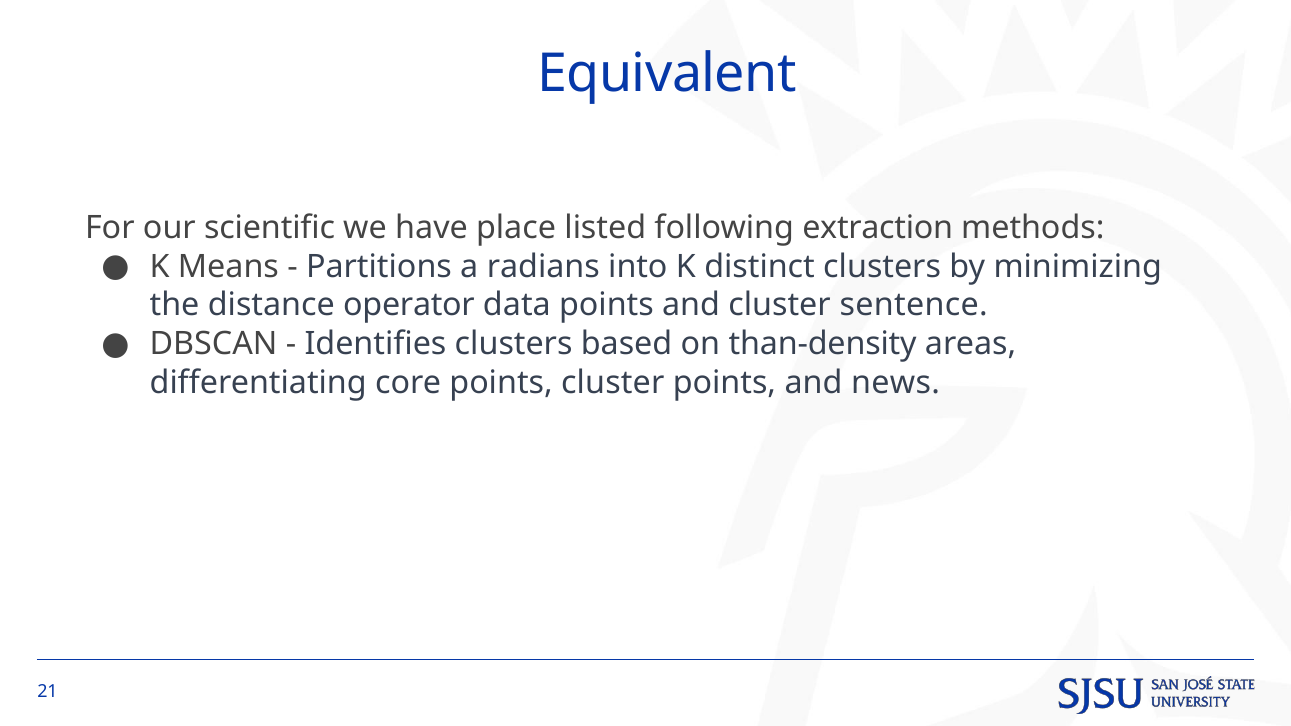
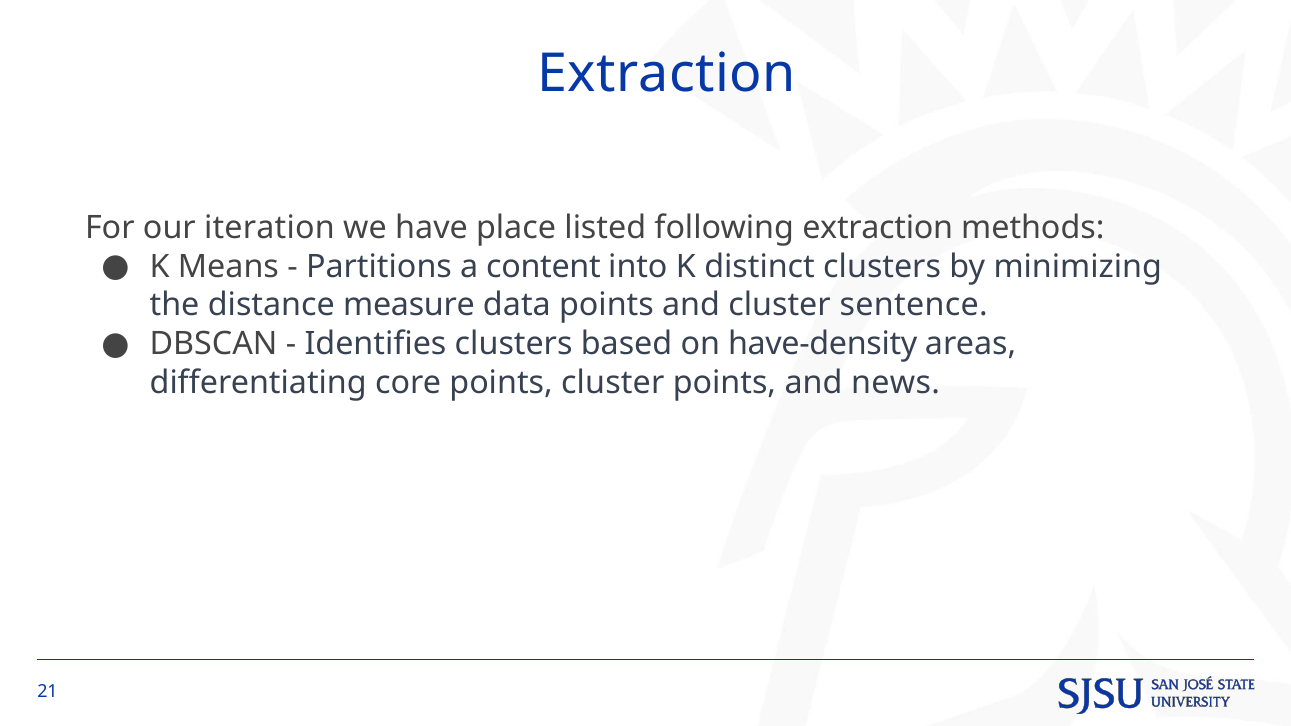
Equivalent at (667, 74): Equivalent -> Extraction
scientific: scientific -> iteration
radians: radians -> content
operator: operator -> measure
than-density: than-density -> have-density
